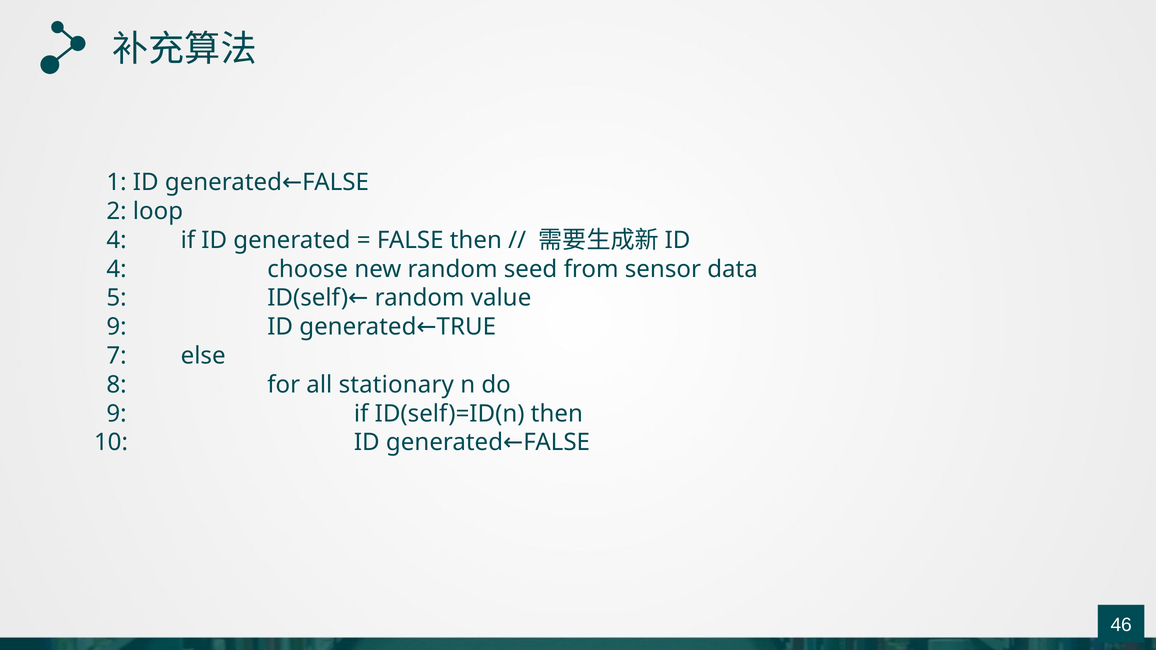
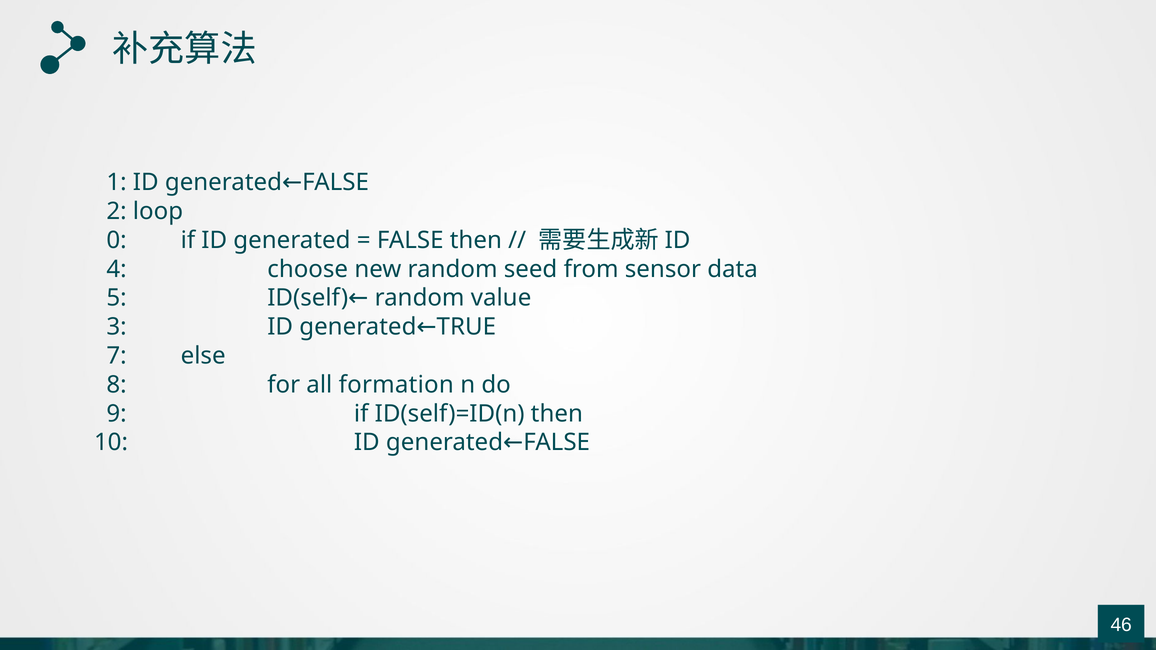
4 at (117, 240): 4 -> 0
9 at (117, 327): 9 -> 3
stationary: stationary -> formation
